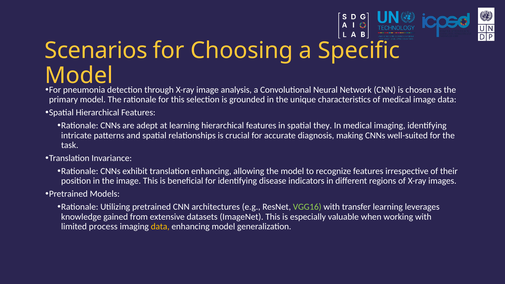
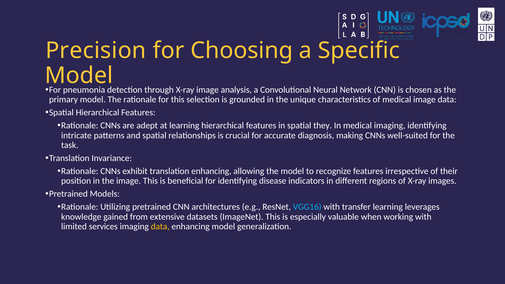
Scenarios: Scenarios -> Precision
VGG16 colour: light green -> light blue
process: process -> services
